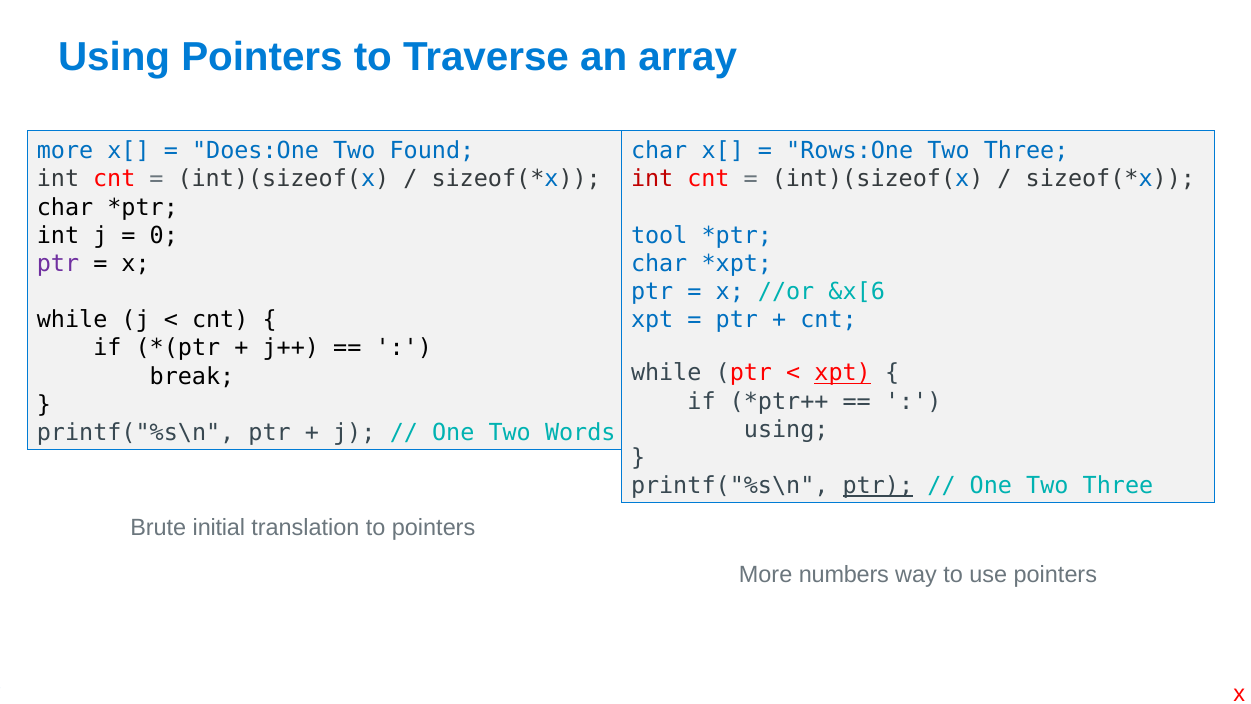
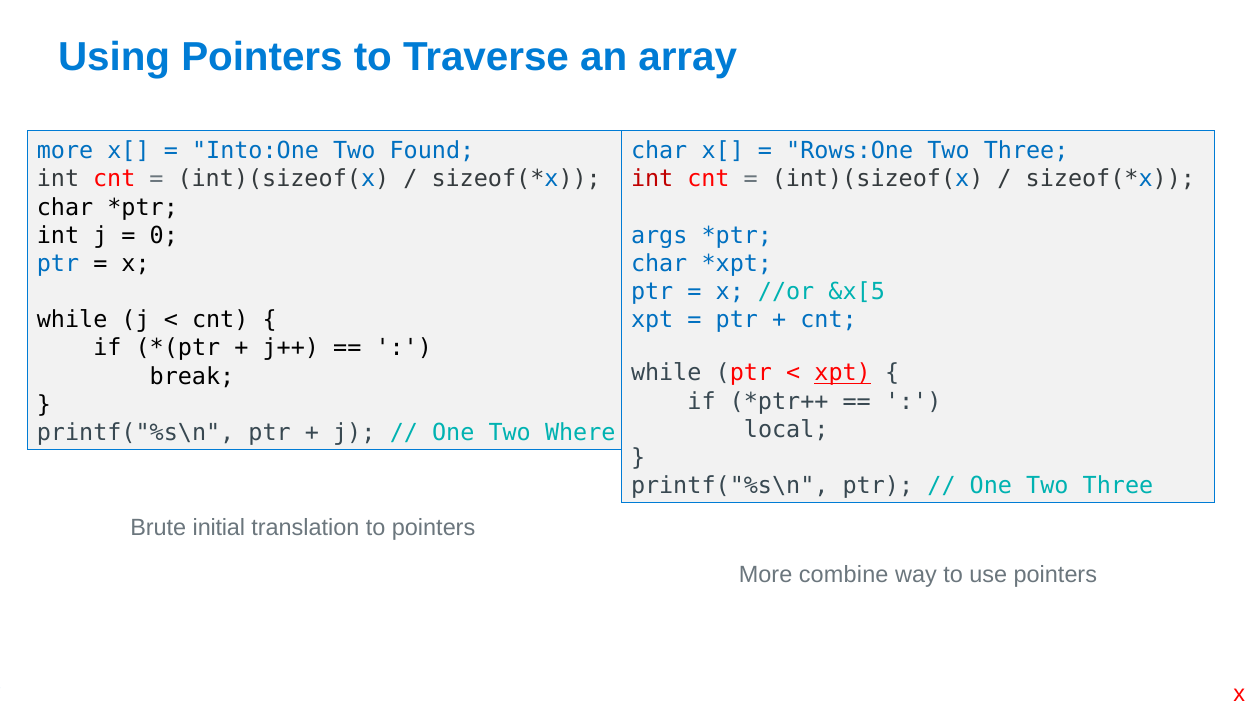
Does:One: Does:One -> Into:One
tool: tool -> args
ptr at (58, 264) colour: purple -> blue
&x[6: &x[6 -> &x[5
using at (786, 429): using -> local
Words: Words -> Where
ptr at (878, 486) underline: present -> none
numbers: numbers -> combine
